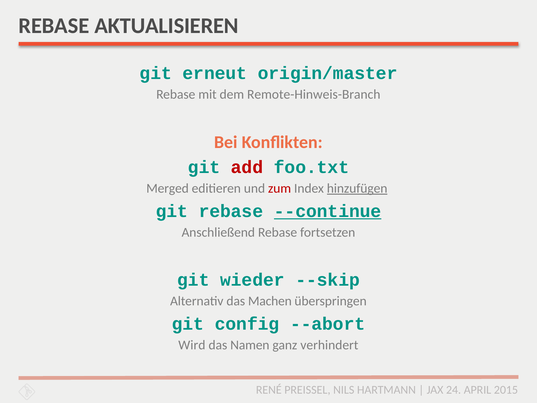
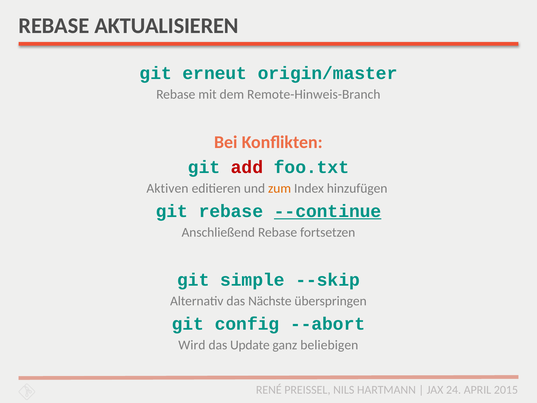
Merged: Merged -> Aktiven
zum colour: red -> orange
hinzufügen underline: present -> none
wieder: wieder -> simple
Machen: Machen -> Nächste
Namen: Namen -> Update
verhindert: verhindert -> beliebigen
